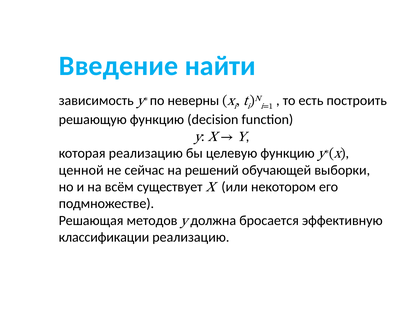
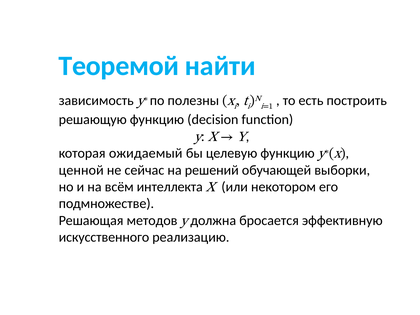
Введение: Введение -> Теоремой
неверны: неверны -> полезны
которая реализацию: реализацию -> ожидаемый
существует: существует -> интеллекта
классификации: классификации -> искусственного
